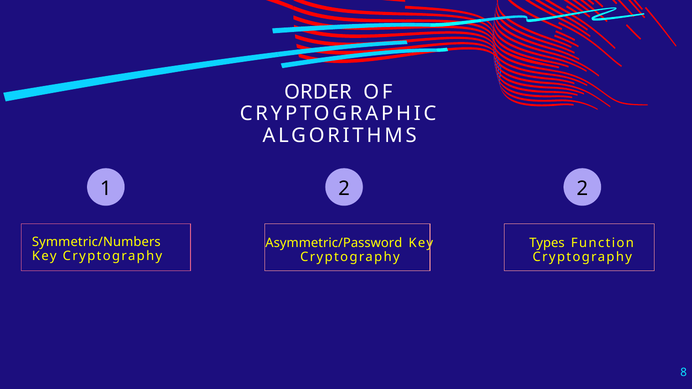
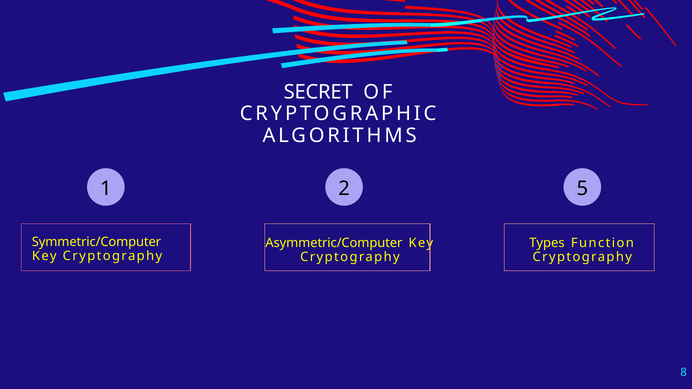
ORDER: ORDER -> SECRET
1 2: 2 -> 5
Symmetric/Numbers: Symmetric/Numbers -> Symmetric/Computer
Asymmetric/Password: Asymmetric/Password -> Asymmetric/Computer
